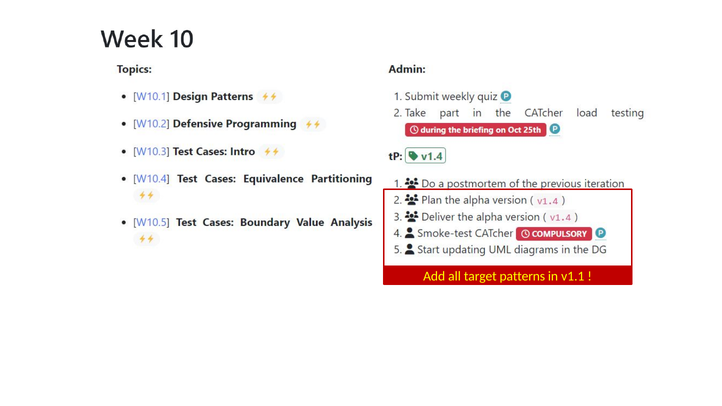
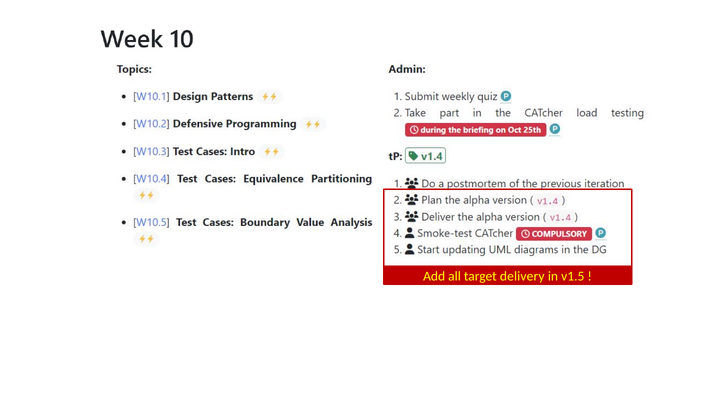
patterns: patterns -> delivery
v1.1: v1.1 -> v1.5
